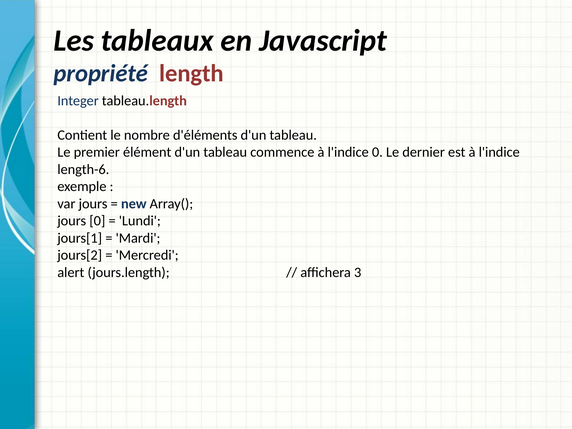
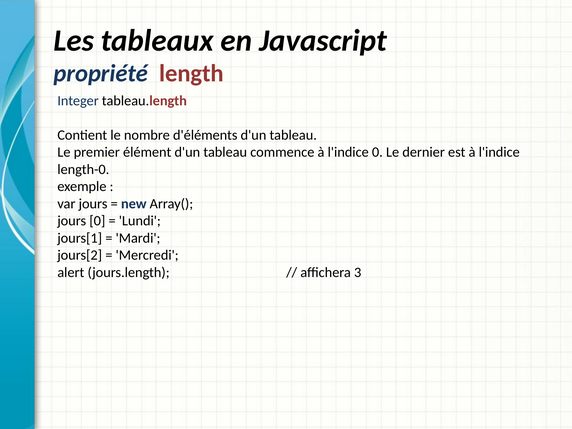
length-6: length-6 -> length-0
